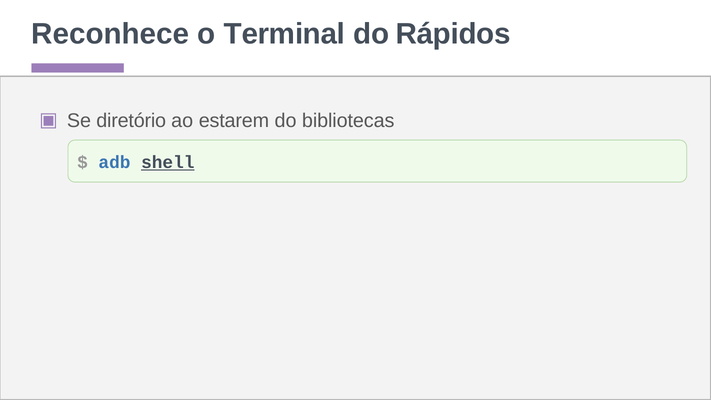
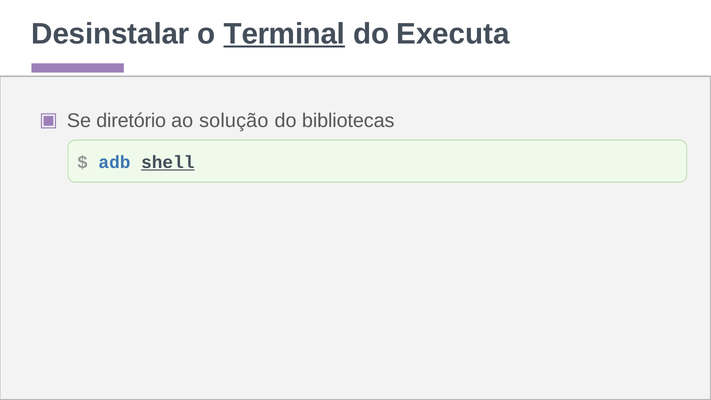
Reconhece: Reconhece -> Desinstalar
Terminal underline: none -> present
Rápidos: Rápidos -> Executa
estarem: estarem -> solução
